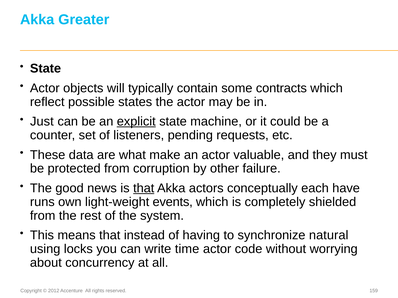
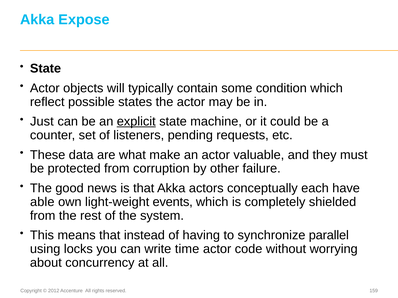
Greater: Greater -> Expose
contracts: contracts -> condition
that at (144, 189) underline: present -> none
runs: runs -> able
natural: natural -> parallel
